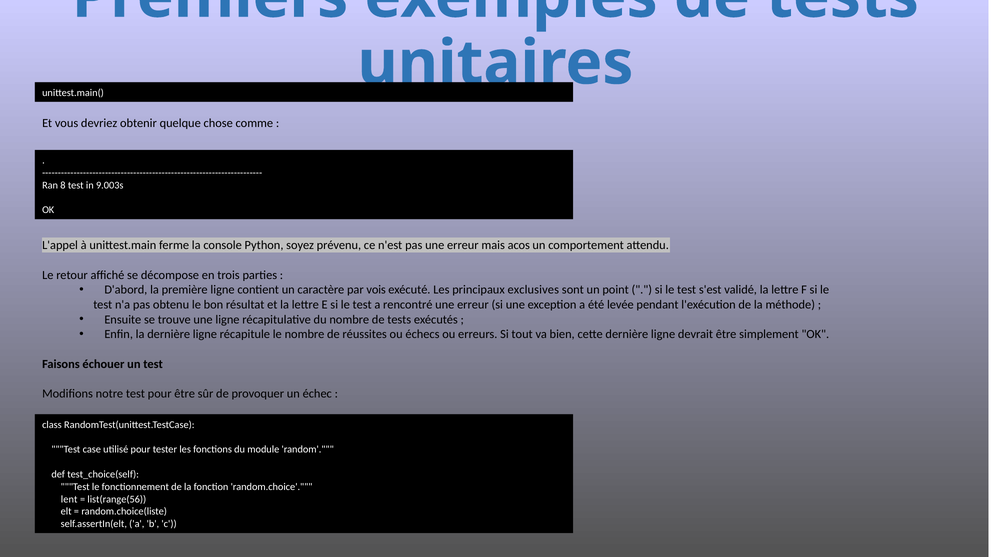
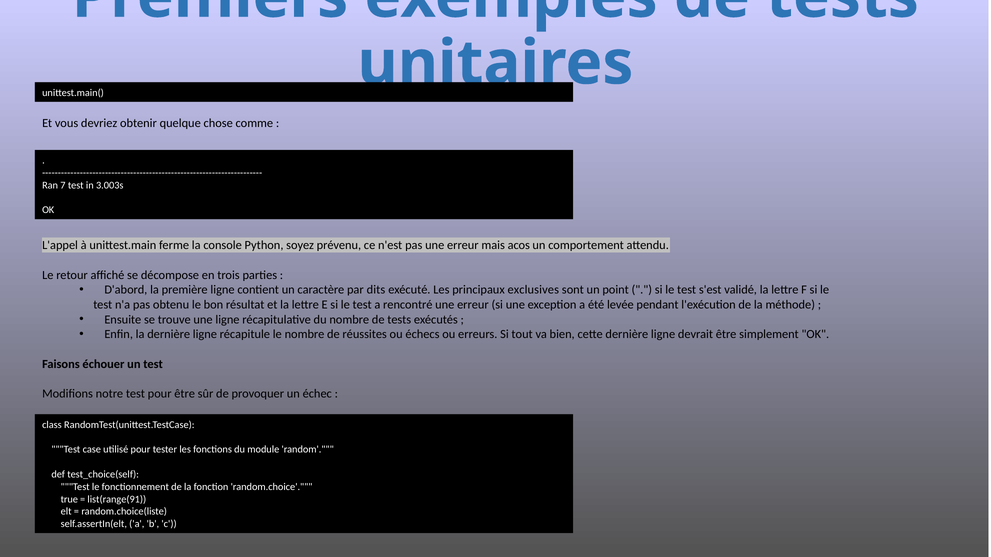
8: 8 -> 7
9.003s: 9.003s -> 3.003s
vois: vois -> dits
lent: lent -> true
list(range(56: list(range(56 -> list(range(91
